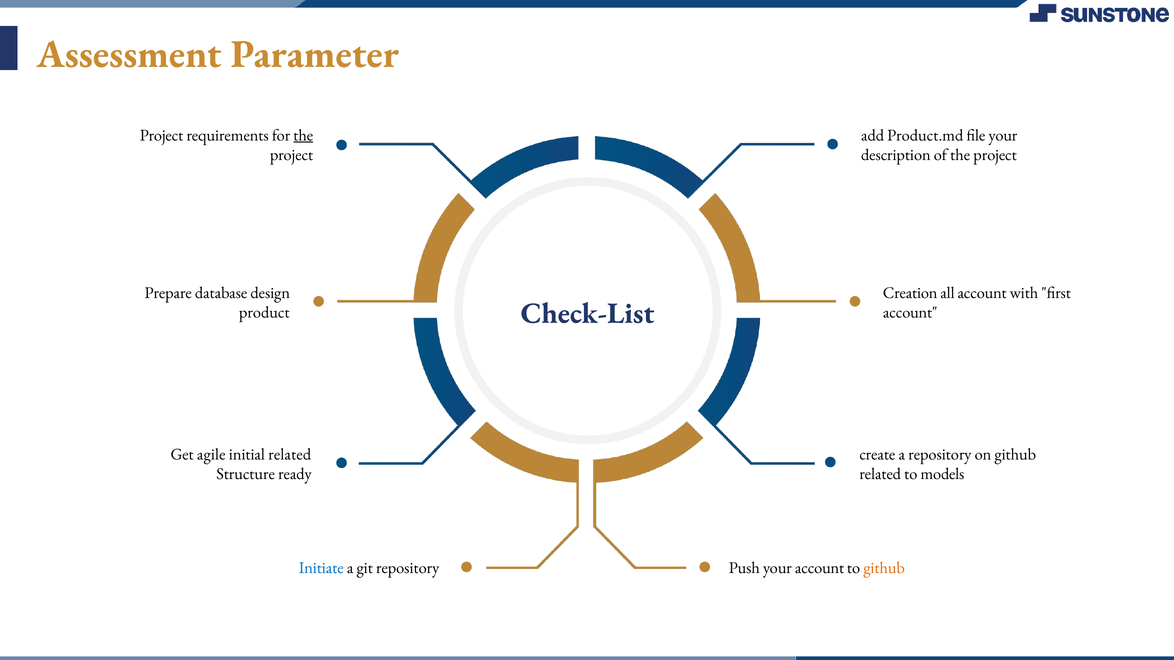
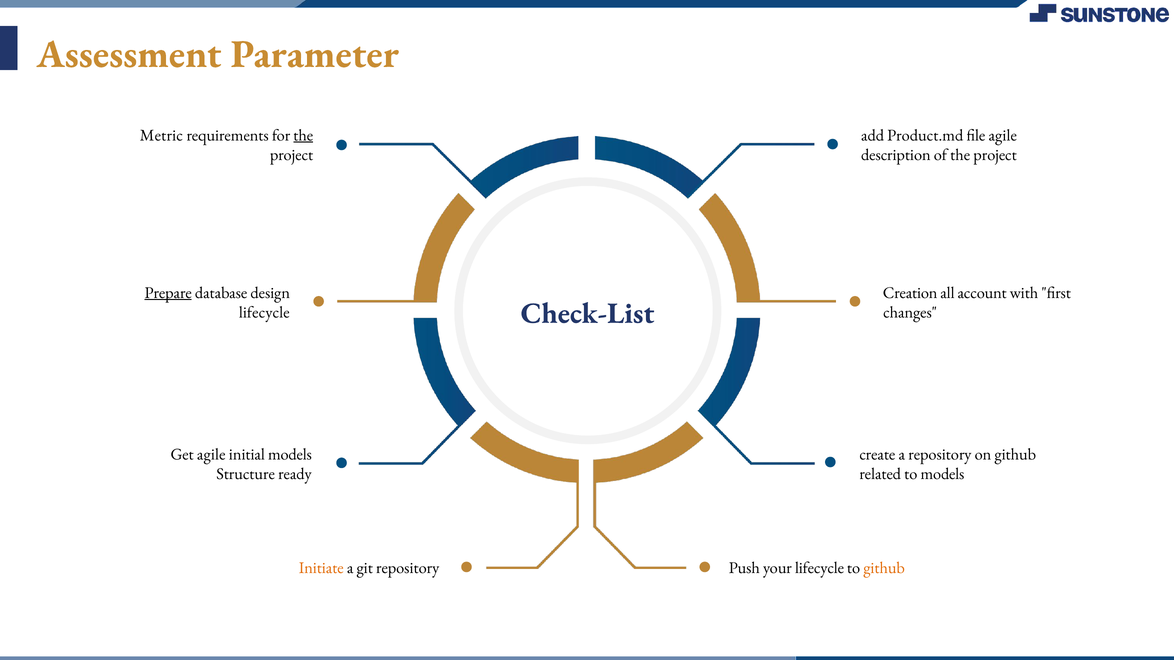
Project at (162, 135): Project -> Metric
file your: your -> agile
Prepare underline: none -> present
product at (264, 312): product -> lifecycle
account at (910, 312): account -> changes
initial related: related -> models
Initiate colour: blue -> orange
your account: account -> lifecycle
